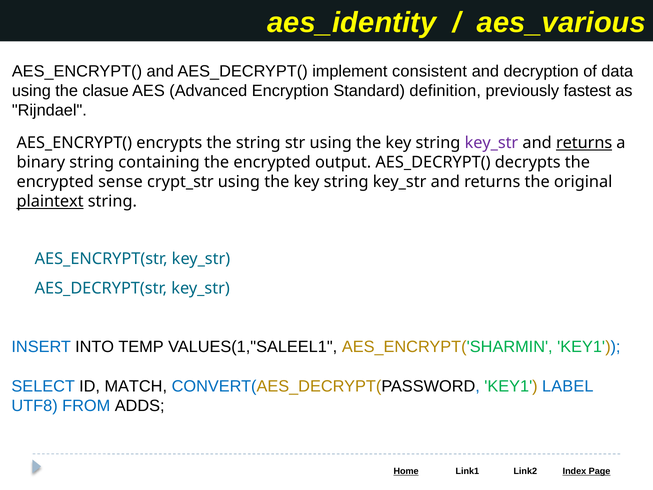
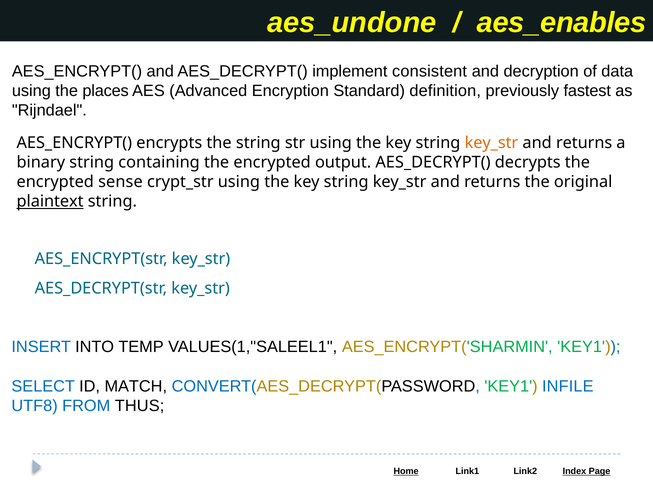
aes_identity: aes_identity -> aes_undone
aes_various: aes_various -> aes_enables
clasue: clasue -> places
key_str at (491, 143) colour: purple -> orange
returns at (584, 143) underline: present -> none
LABEL: LABEL -> INFILE
ADDS: ADDS -> THUS
